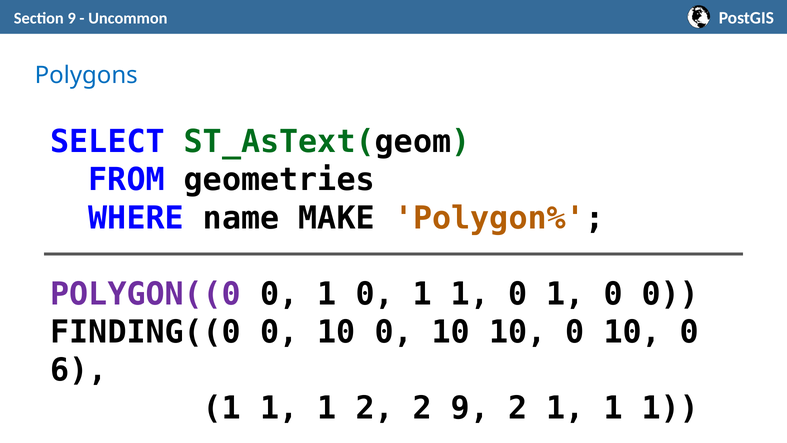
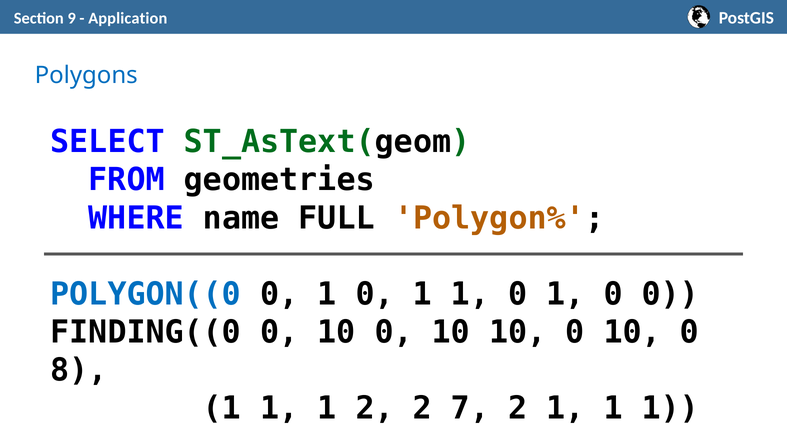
Uncommon: Uncommon -> Application
MAKE: MAKE -> FULL
POLYGON((0 colour: purple -> blue
6: 6 -> 8
2 9: 9 -> 7
